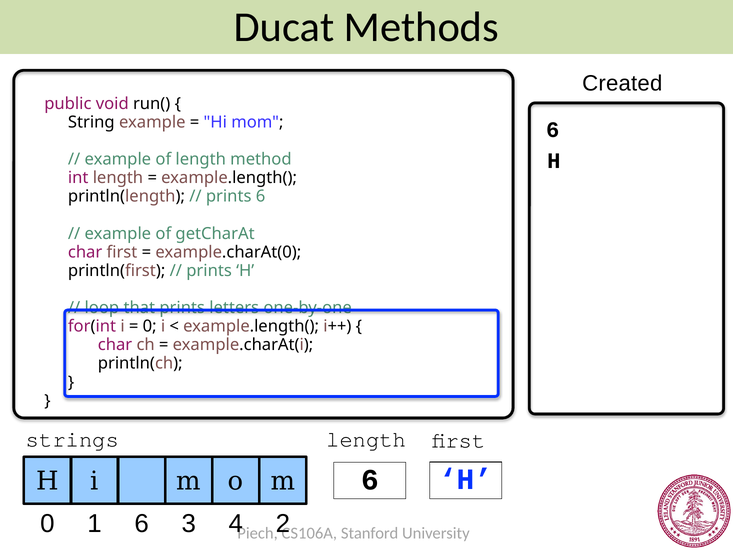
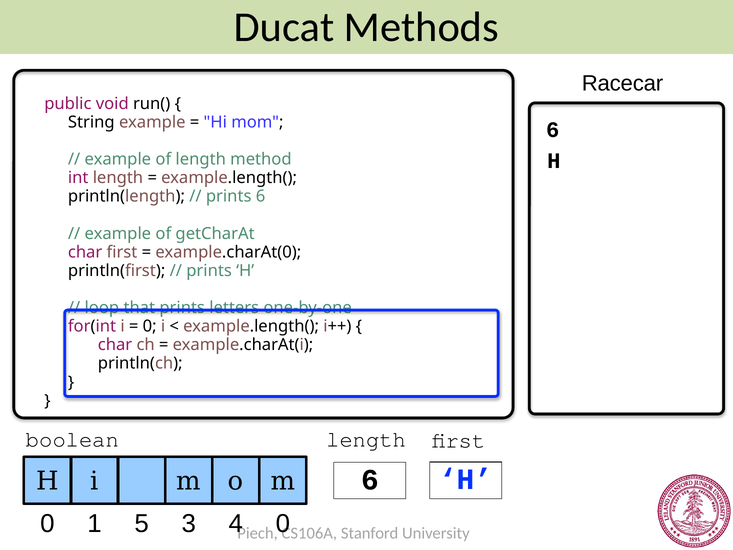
Created: Created -> Racecar
strings: strings -> boolean
1 6: 6 -> 5
4 2: 2 -> 0
